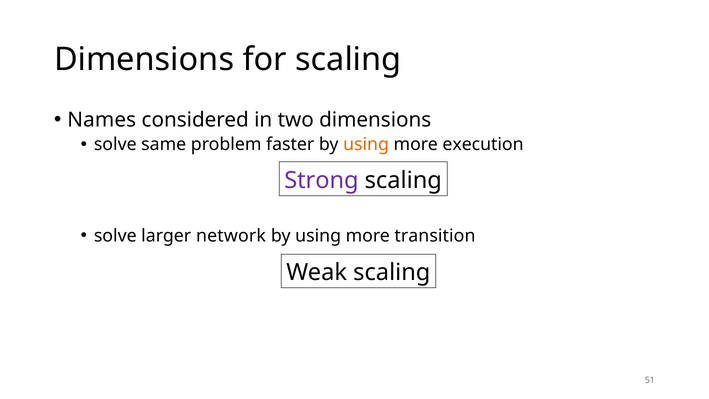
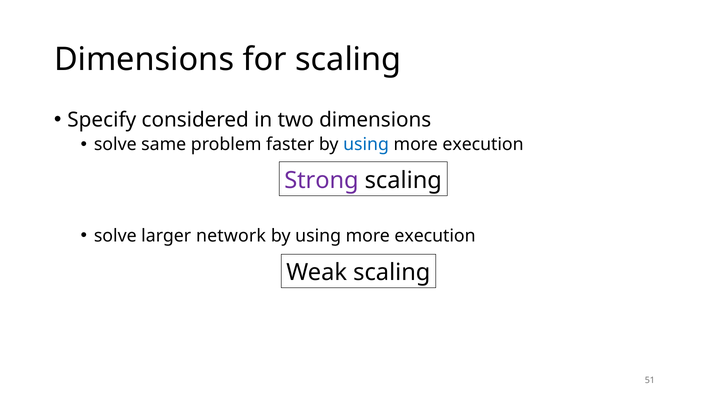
Names: Names -> Specify
using at (366, 144) colour: orange -> blue
transition at (435, 236): transition -> execution
